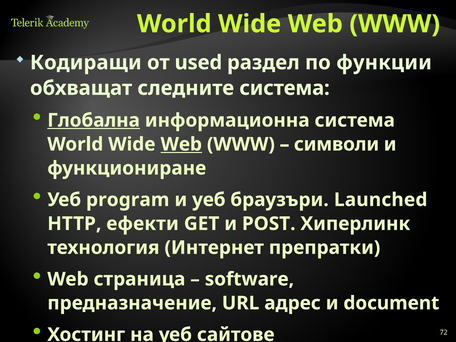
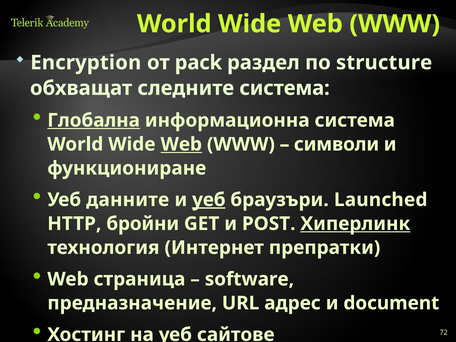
Кодиращи: Кодиращи -> Encryption
used: used -> pack
функции: функции -> structure
program: program -> данните
уеб at (209, 200) underline: none -> present
ефекти: ефекти -> бройни
Хиперлинк underline: none -> present
